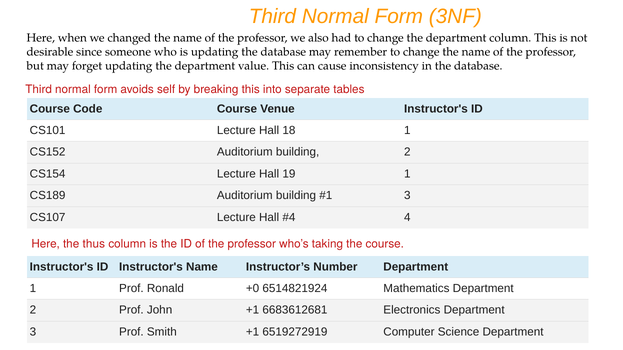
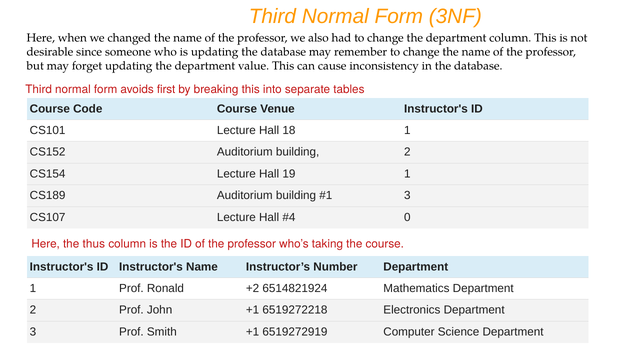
self: self -> first
4: 4 -> 0
+0: +0 -> +2
6683612681: 6683612681 -> 6519272218
